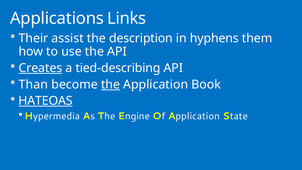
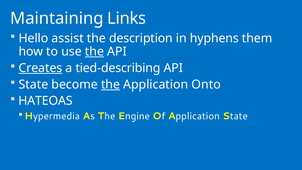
Applications: Applications -> Maintaining
Their: Their -> Hello
the at (94, 52) underline: none -> present
Than at (33, 84): Than -> State
Book: Book -> Onto
HATEOAS underline: present -> none
